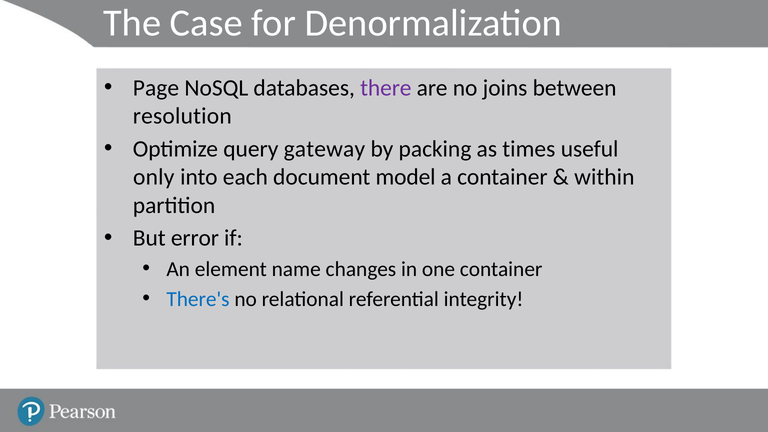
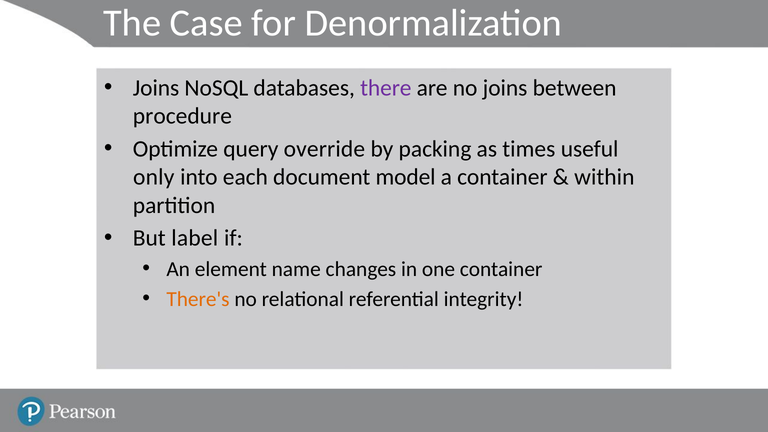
Page at (156, 88): Page -> Joins
resolution: resolution -> procedure
gateway: gateway -> override
error: error -> label
There's colour: blue -> orange
